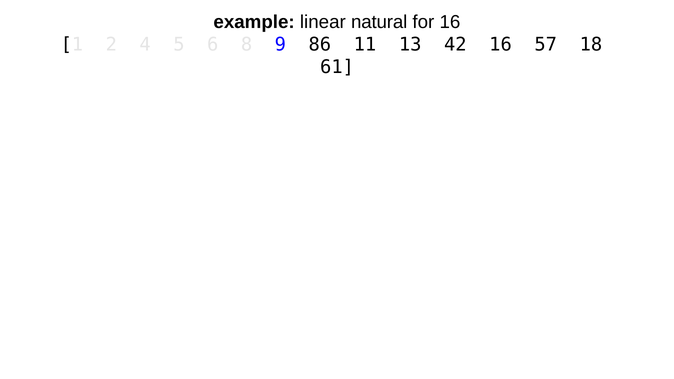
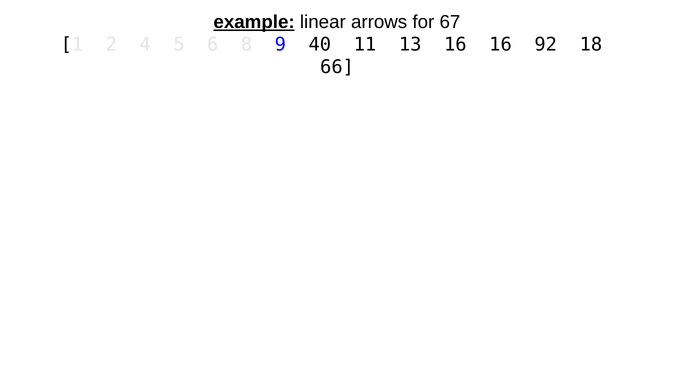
example underline: none -> present
natural: natural -> arrows
for 16: 16 -> 67
86: 86 -> 40
13 42: 42 -> 16
57: 57 -> 92
61: 61 -> 66
